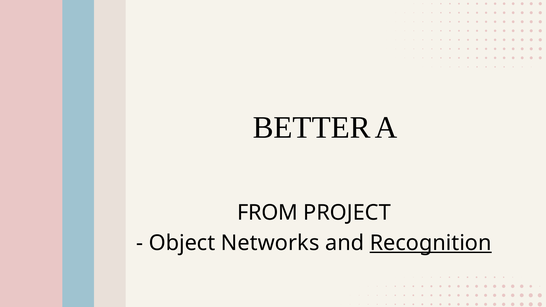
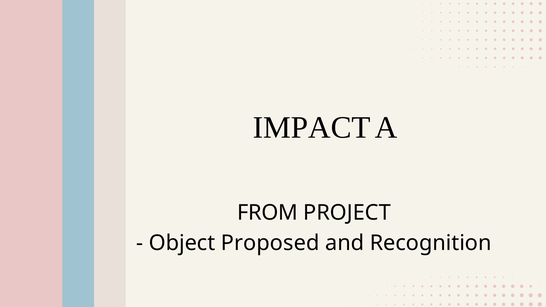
BETTER: BETTER -> IMPACT
Networks: Networks -> Proposed
Recognition underline: present -> none
